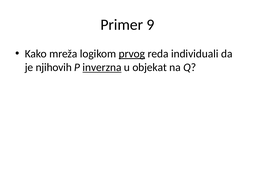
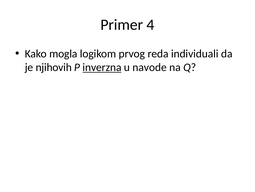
9: 9 -> 4
mreža: mreža -> mogla
prvog underline: present -> none
objekat: objekat -> navode
